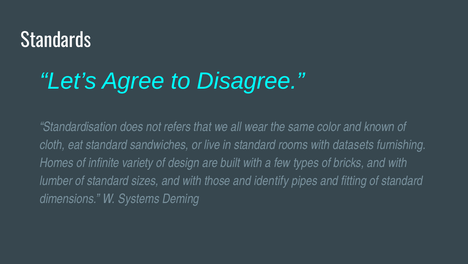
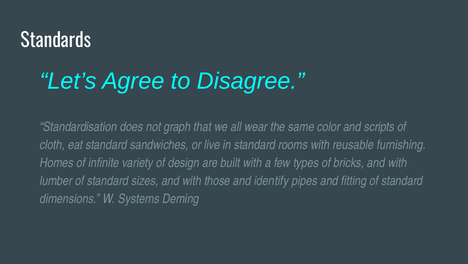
refers: refers -> graph
known: known -> scripts
datasets: datasets -> reusable
